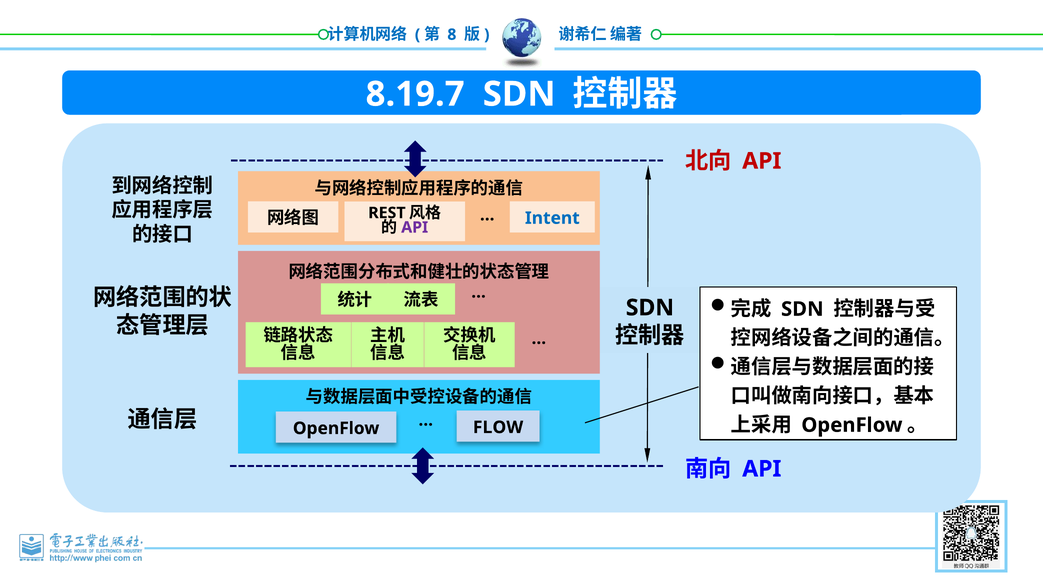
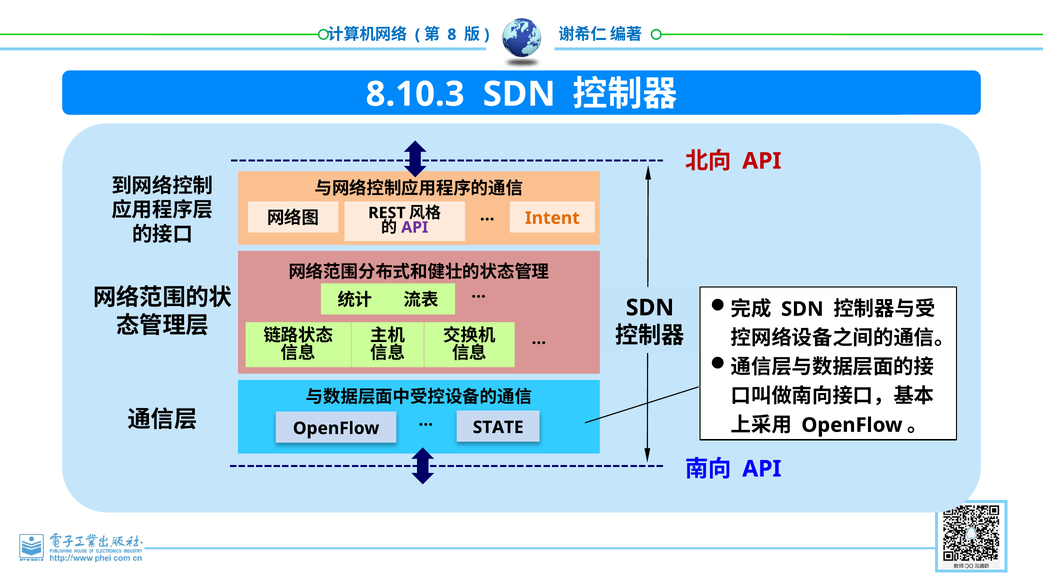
8.19.7: 8.19.7 -> 8.10.3
Intent colour: blue -> orange
FLOW: FLOW -> STATE
